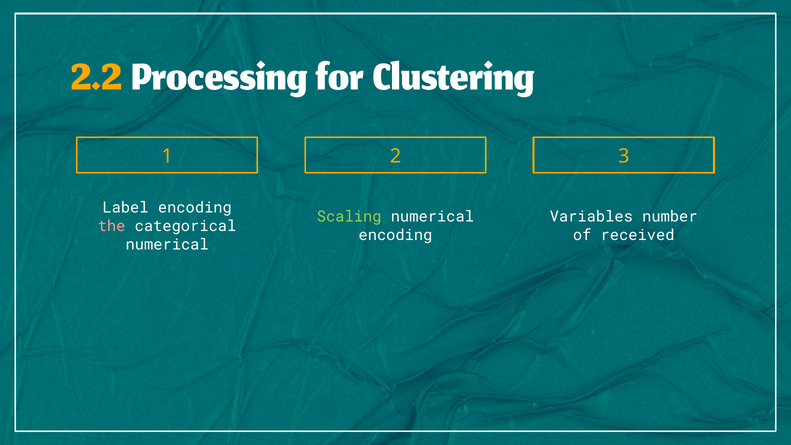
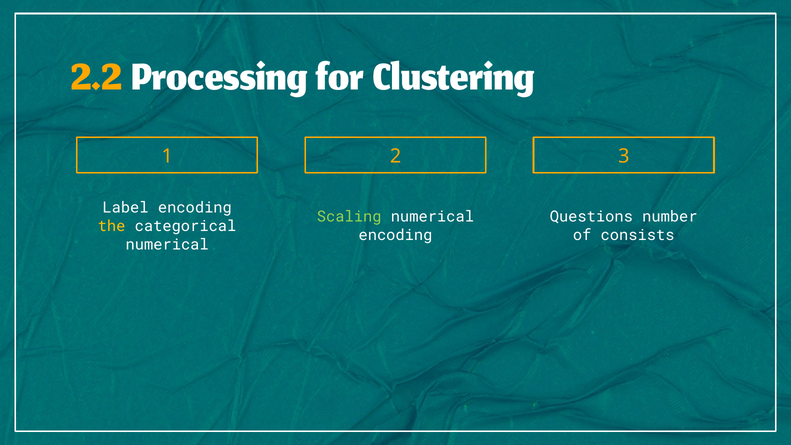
Variables: Variables -> Questions
the colour: pink -> yellow
received: received -> consists
